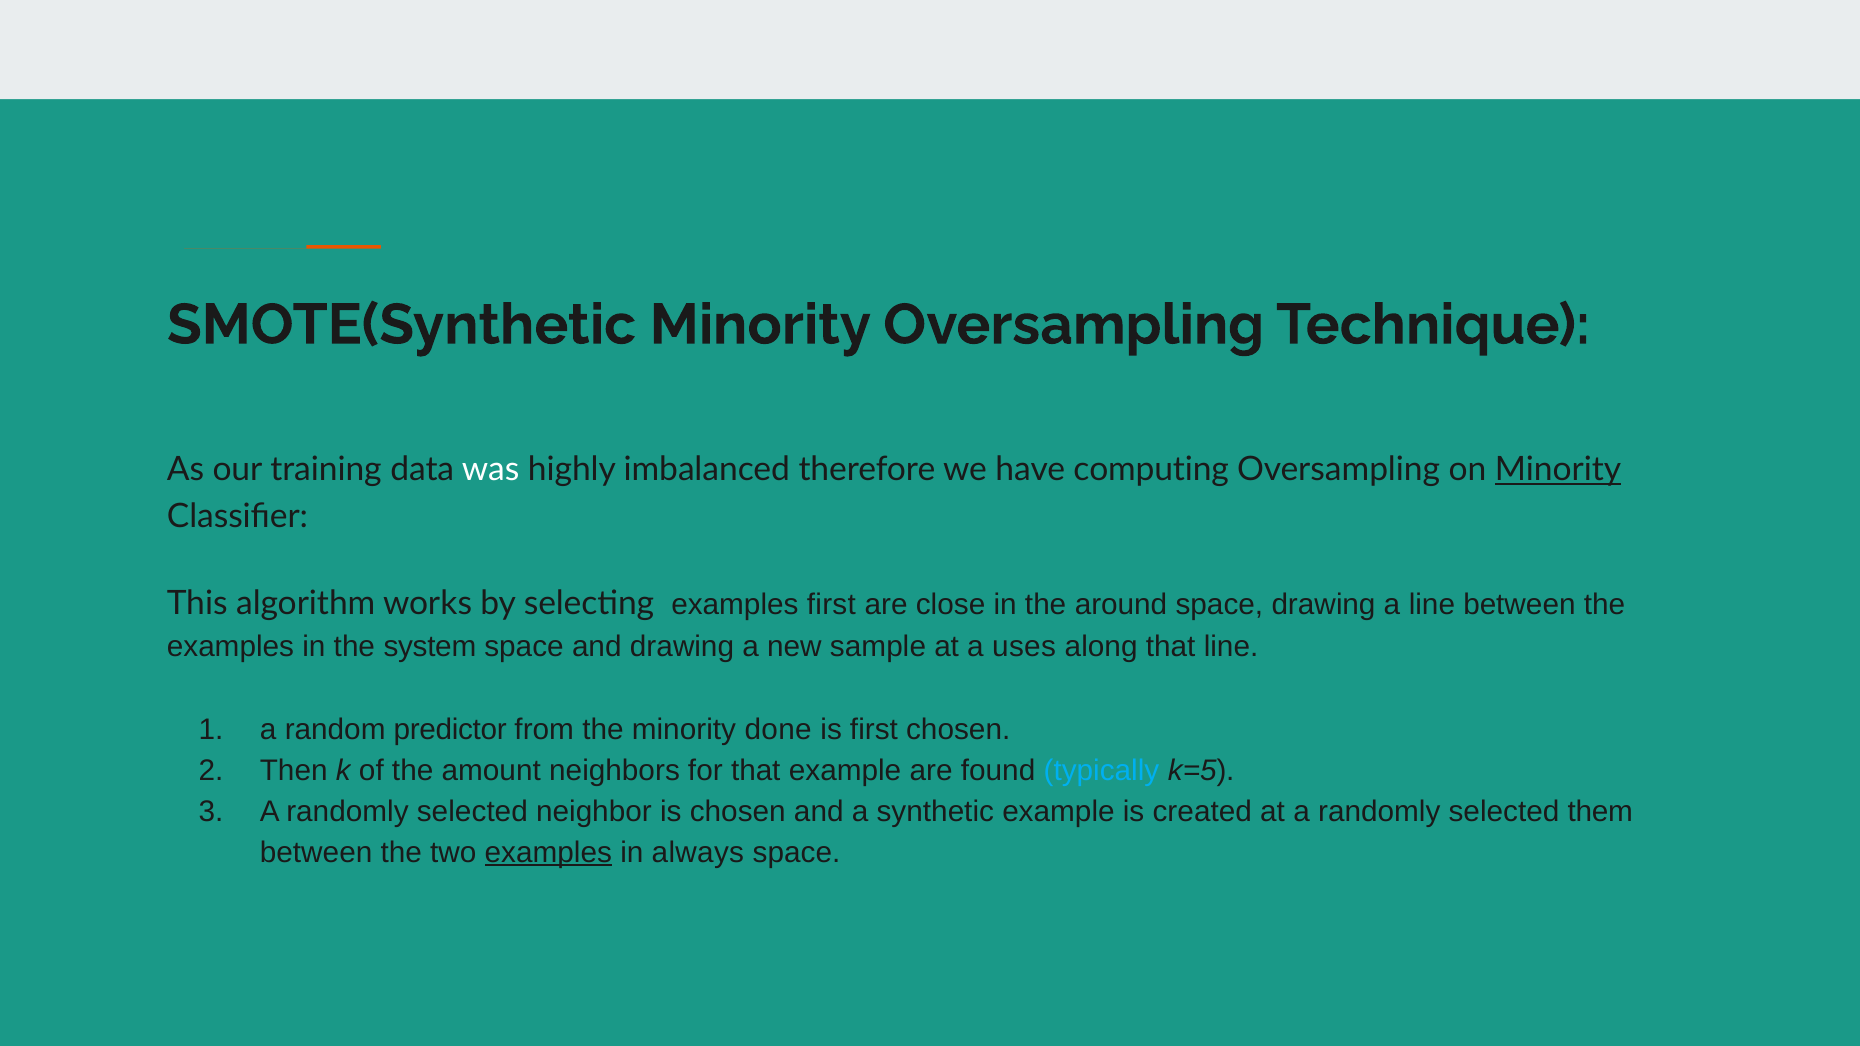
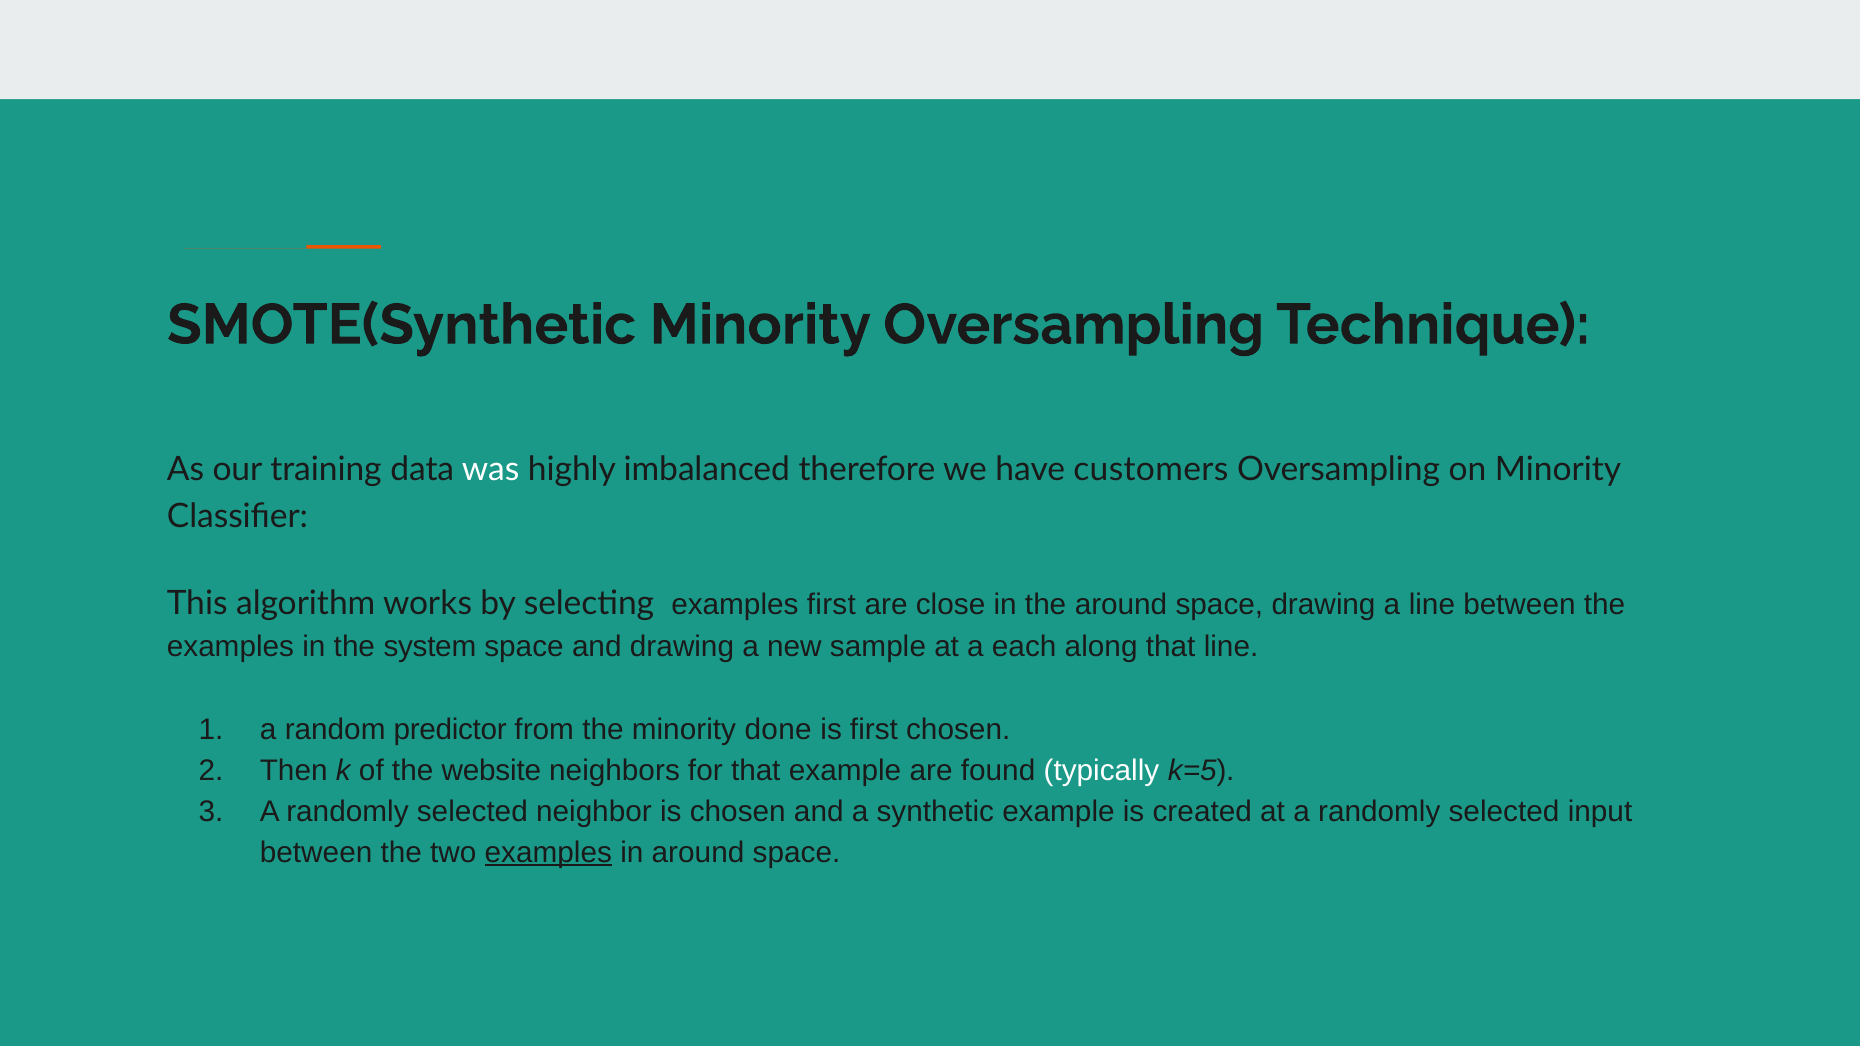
computing: computing -> customers
Minority at (1558, 470) underline: present -> none
uses: uses -> each
amount: amount -> website
typically colour: light blue -> white
them: them -> input
in always: always -> around
